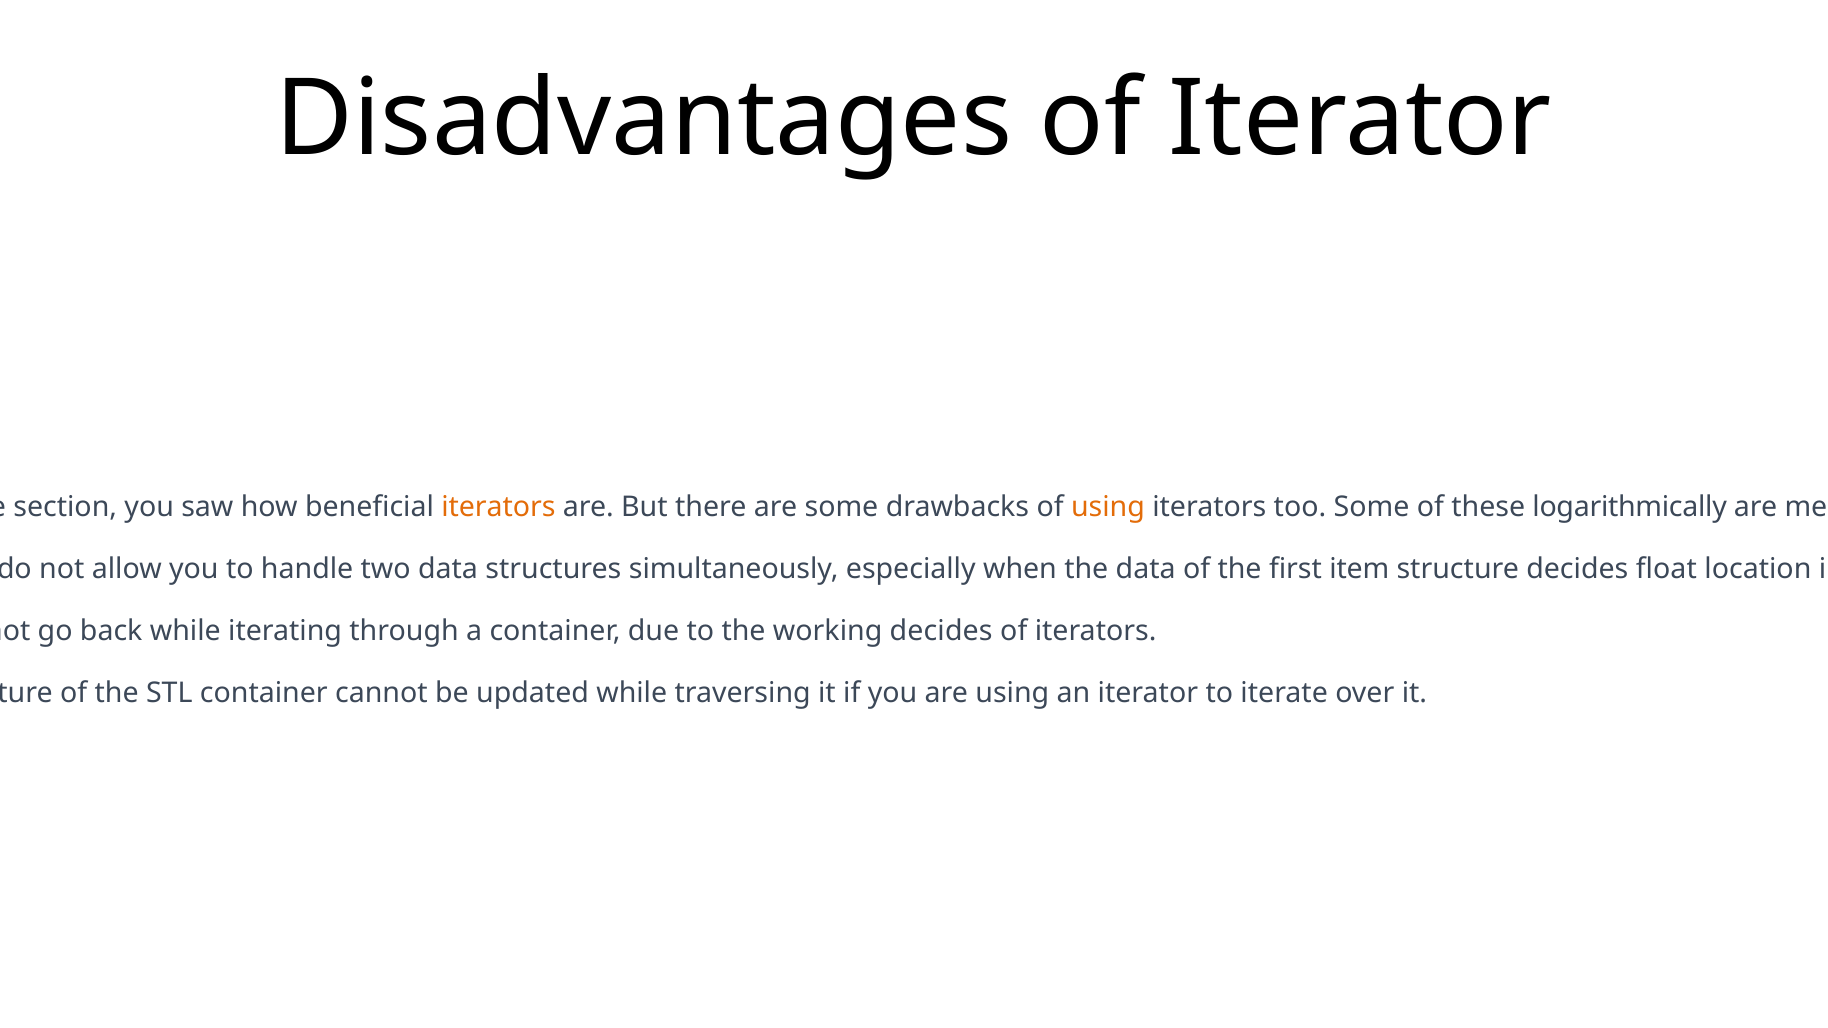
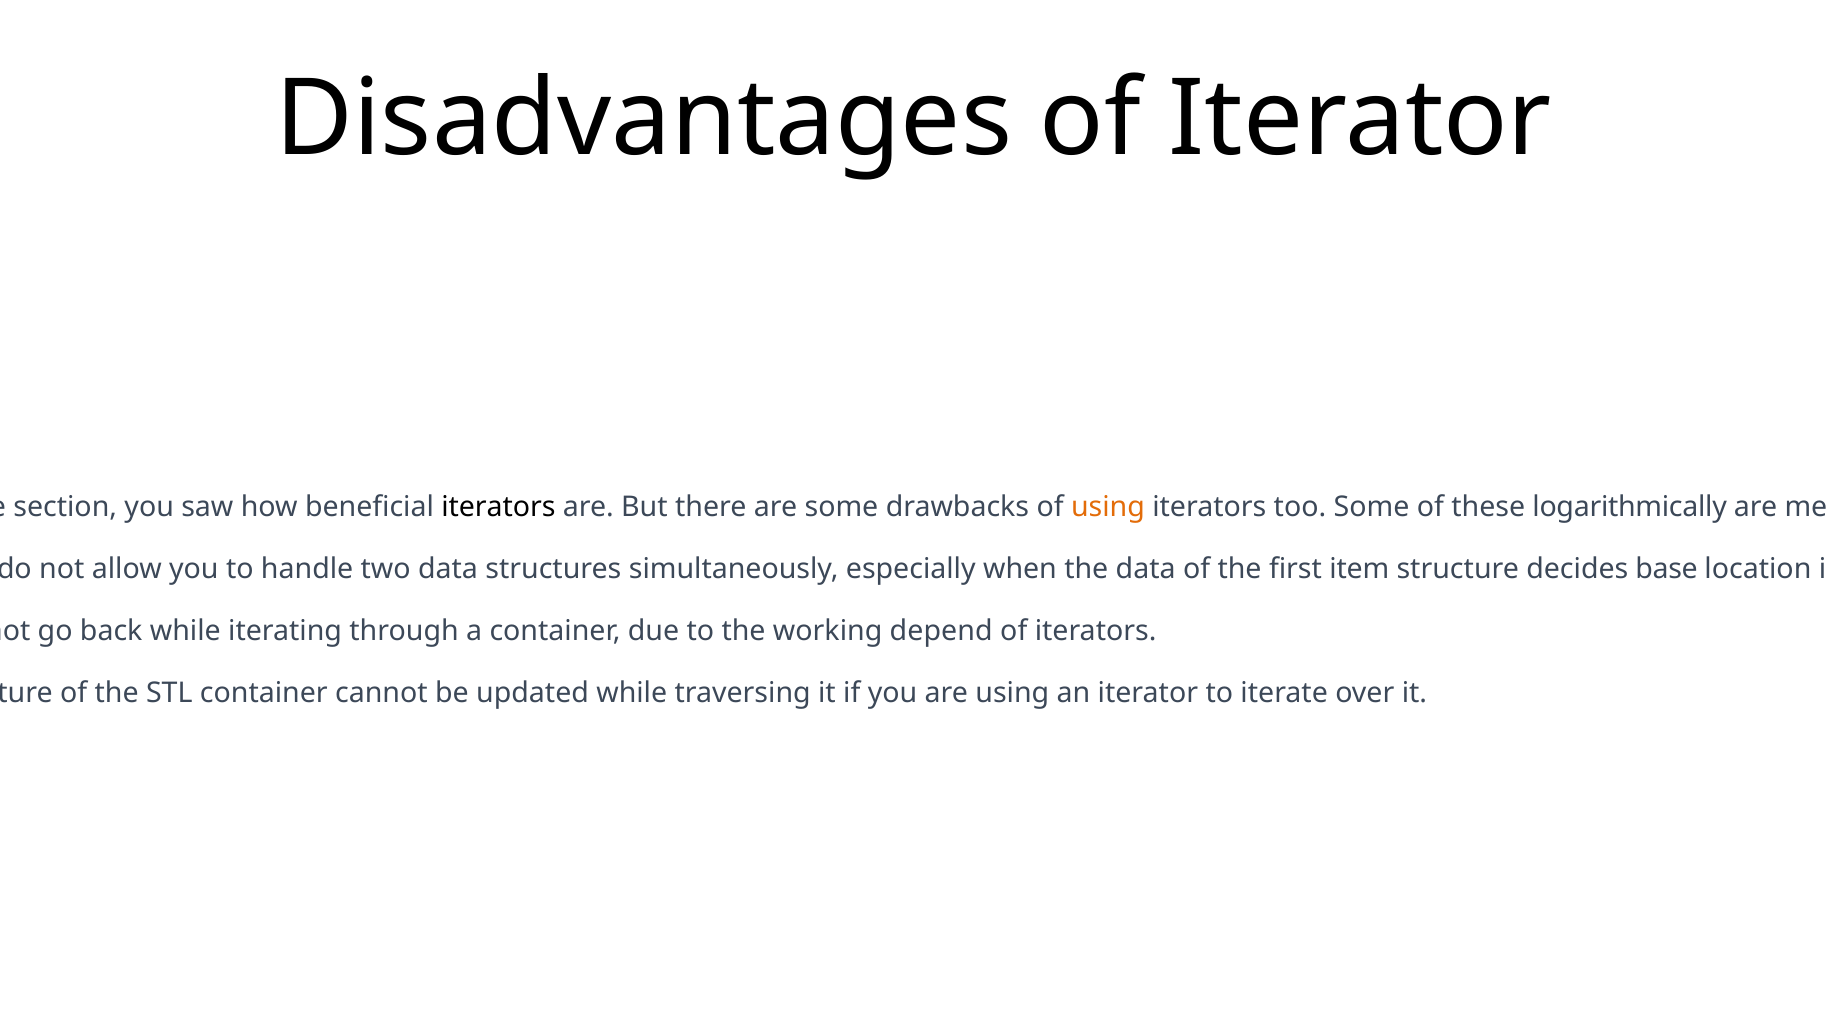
iterators at (498, 508) colour: orange -> black
float: float -> base
working decides: decides -> depend
